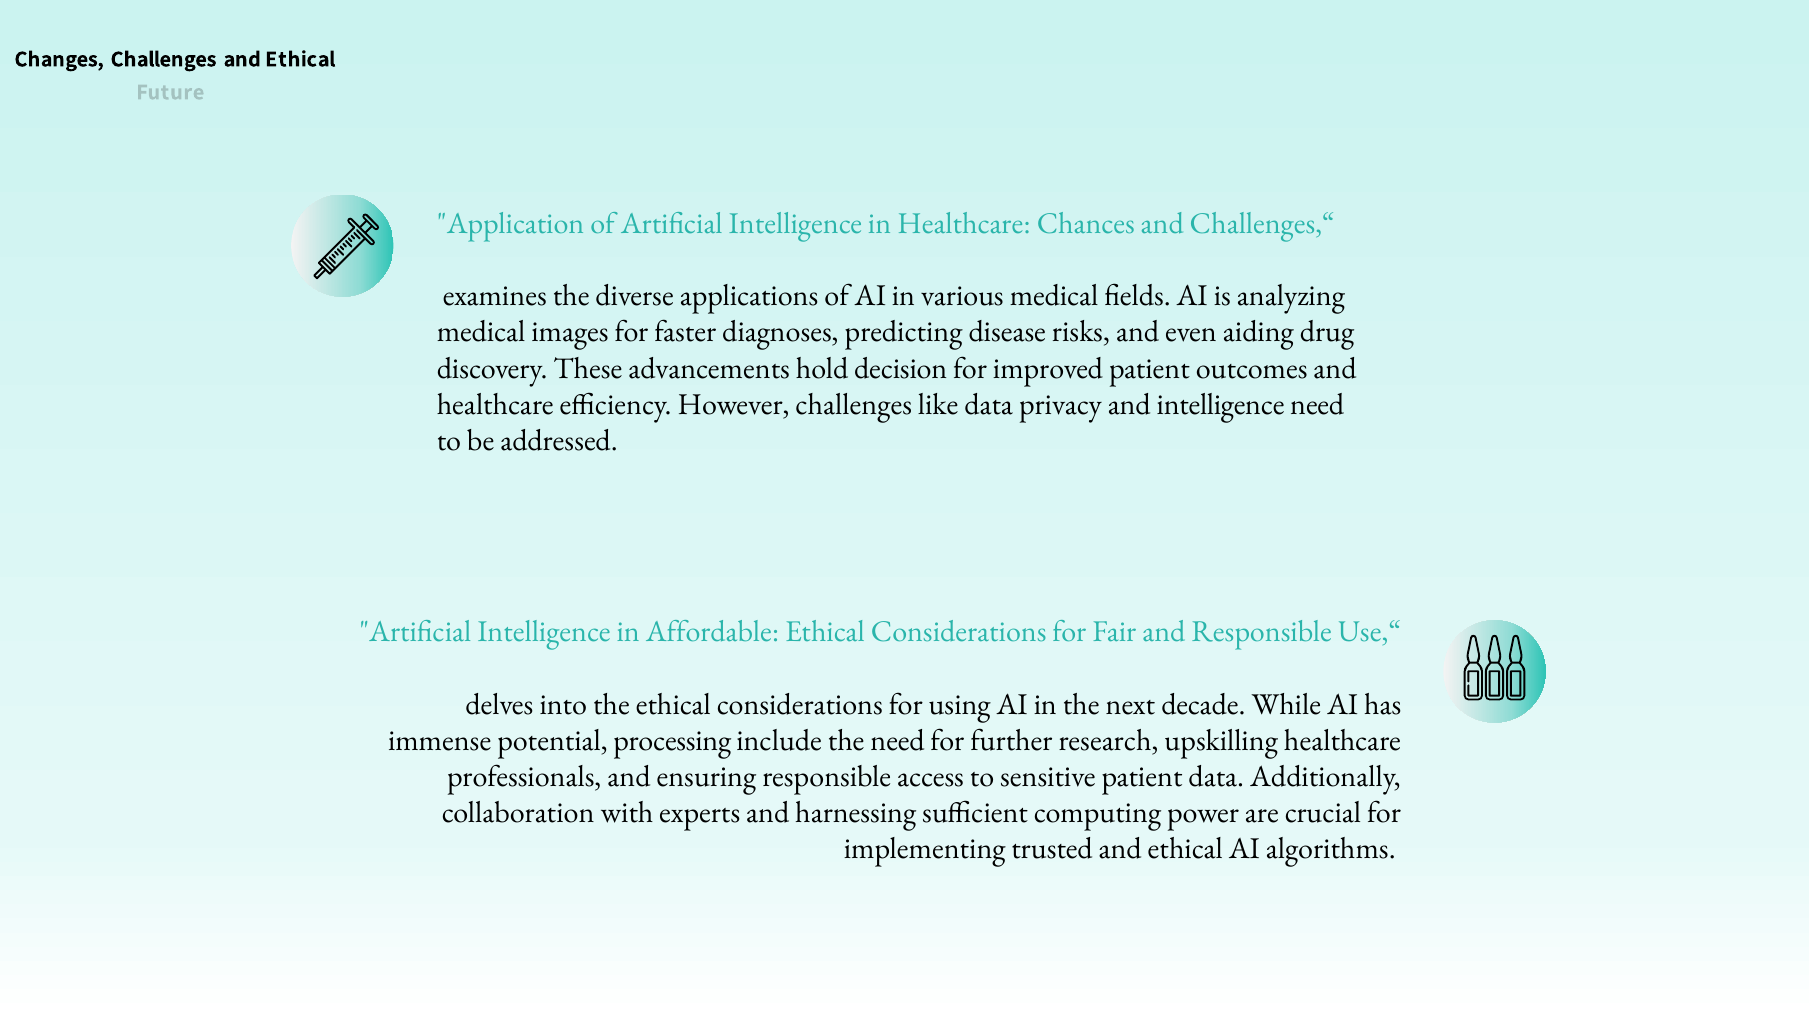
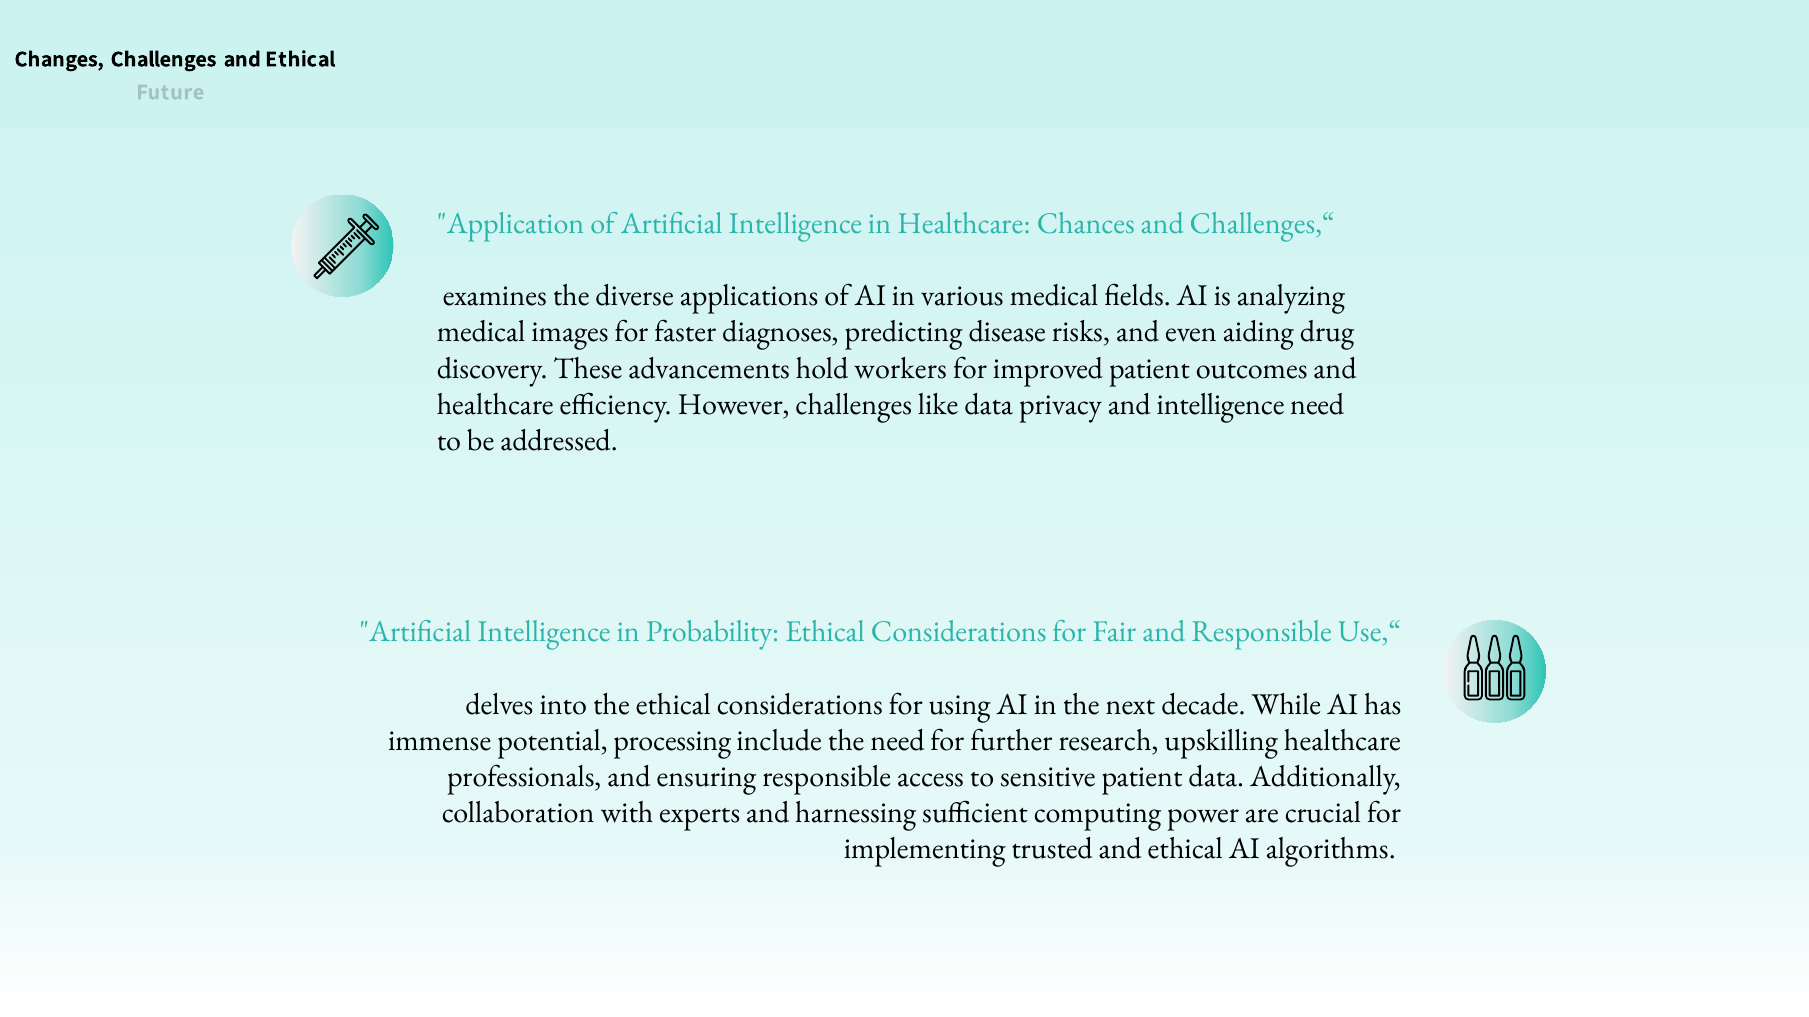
decision: decision -> workers
Affordable: Affordable -> Probability
